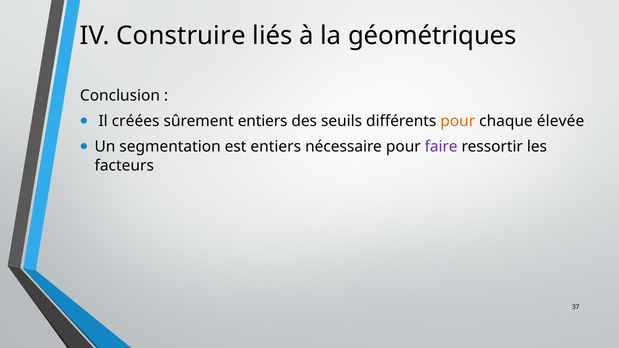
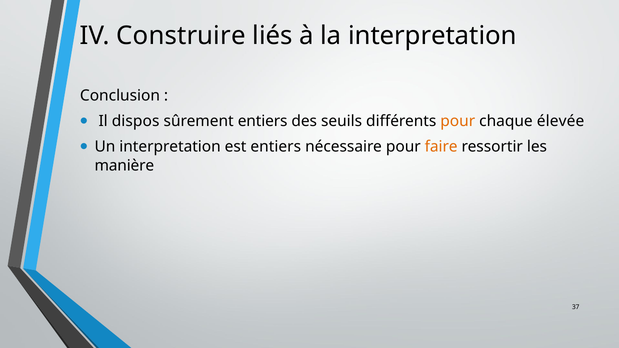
la géométriques: géométriques -> interpretation
créées: créées -> dispos
Un segmentation: segmentation -> interpretation
faire colour: purple -> orange
facteurs: facteurs -> manière
